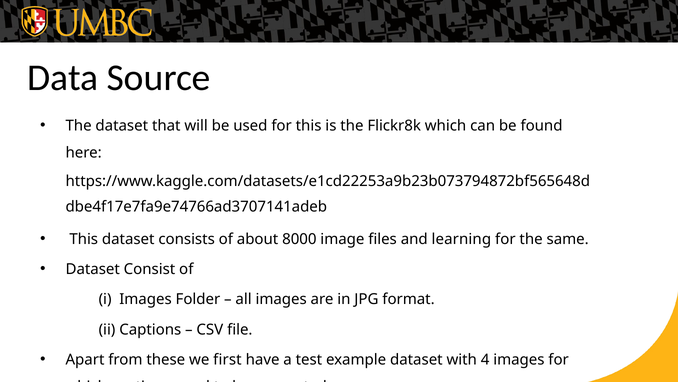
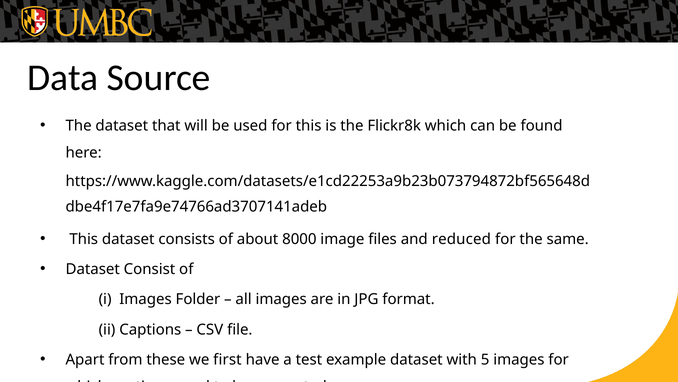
learning: learning -> reduced
4: 4 -> 5
